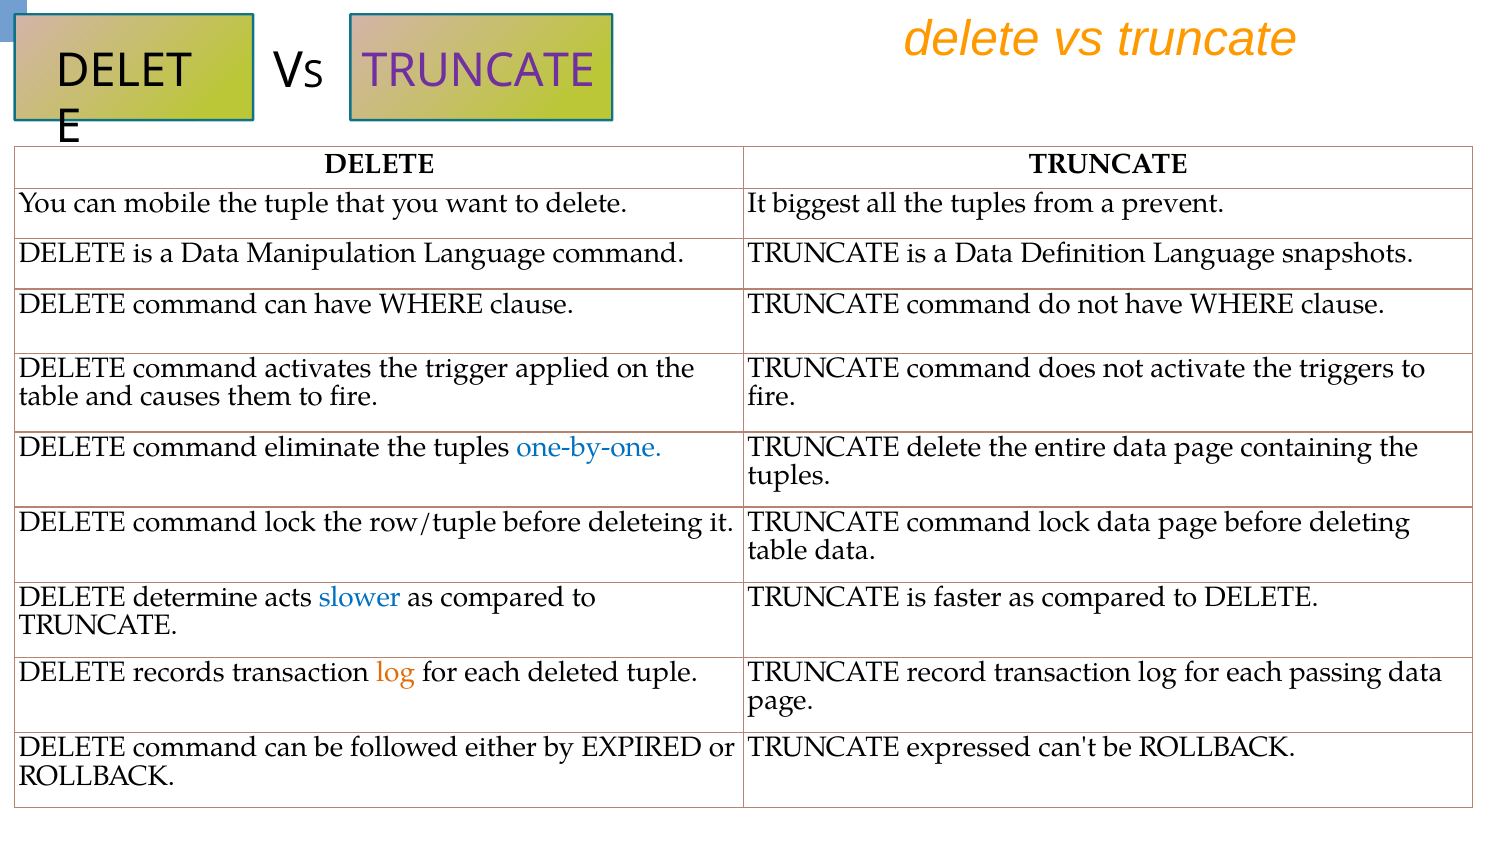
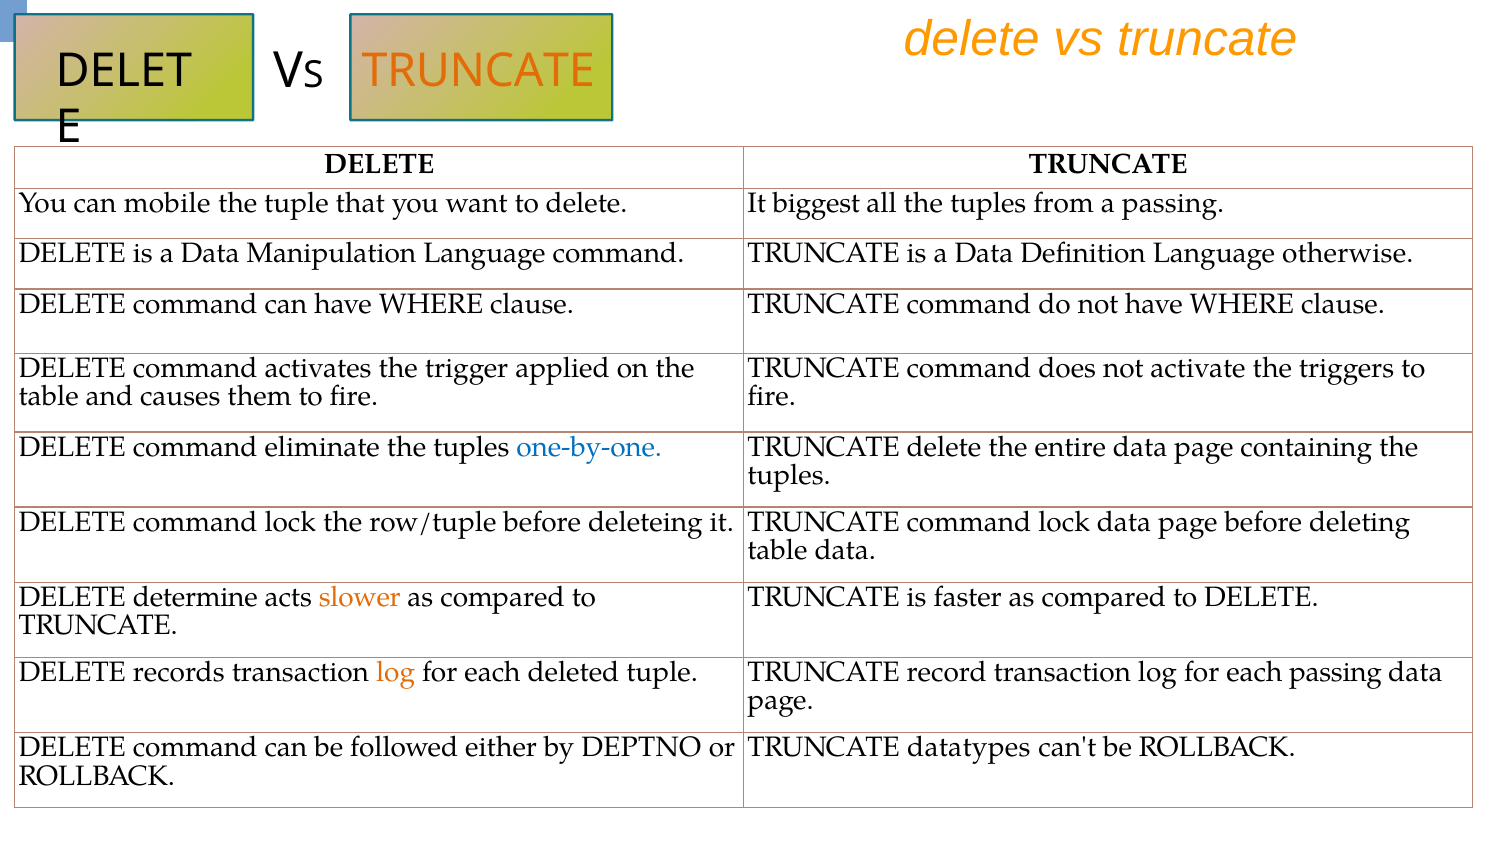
TRUNCATE at (478, 71) colour: purple -> orange
a prevent: prevent -> passing
snapshots: snapshots -> otherwise
slower colour: blue -> orange
EXPIRED: EXPIRED -> DEPTNO
expressed: expressed -> datatypes
